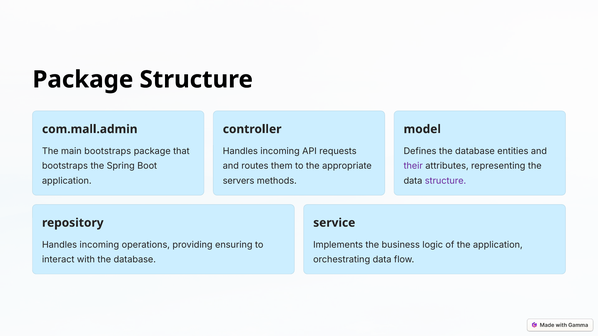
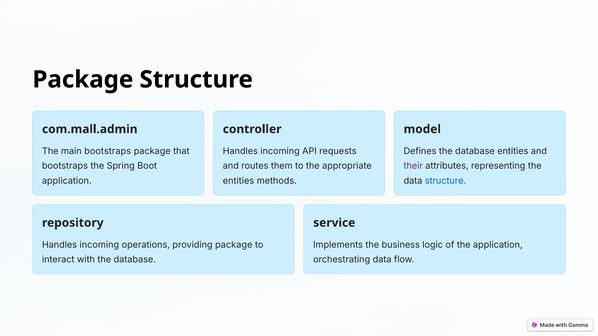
servers at (239, 181): servers -> entities
structure at (446, 181) colour: purple -> blue
providing ensuring: ensuring -> package
